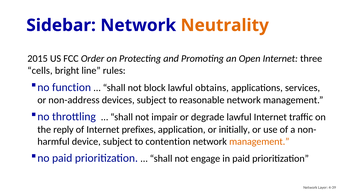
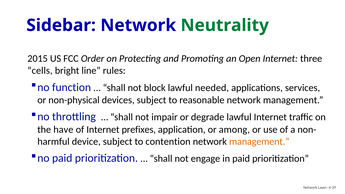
Neutrality colour: orange -> green
obtains: obtains -> needed
non-address: non-address -> non-physical
reply: reply -> have
initially: initially -> among
